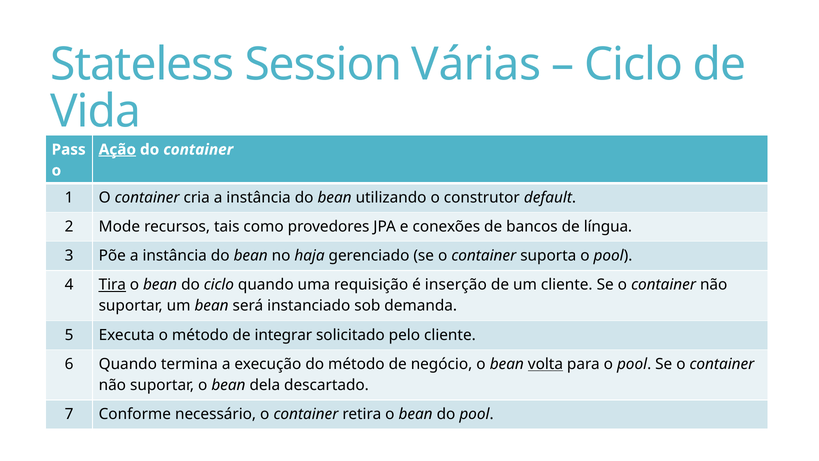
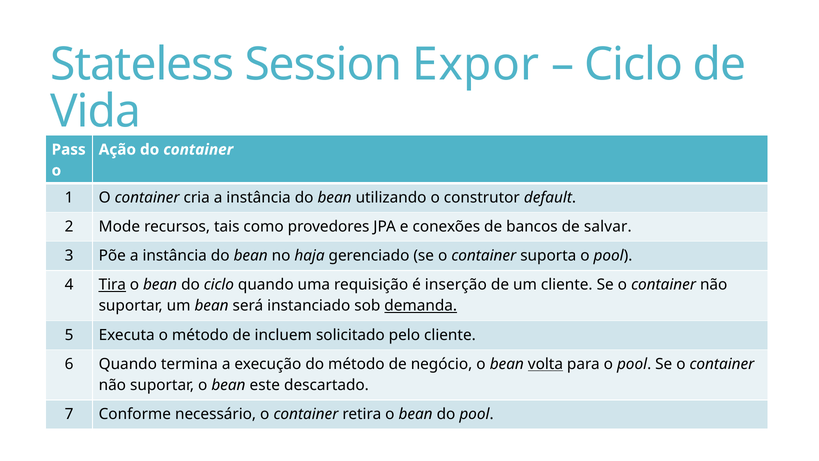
Várias: Várias -> Expor
Ação underline: present -> none
língua: língua -> salvar
demanda underline: none -> present
integrar: integrar -> incluem
dela: dela -> este
